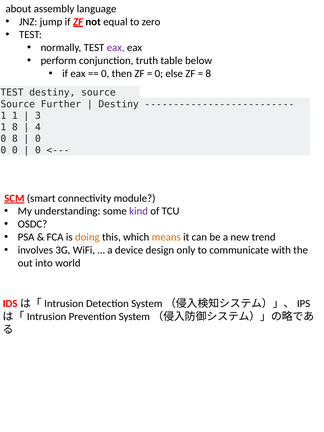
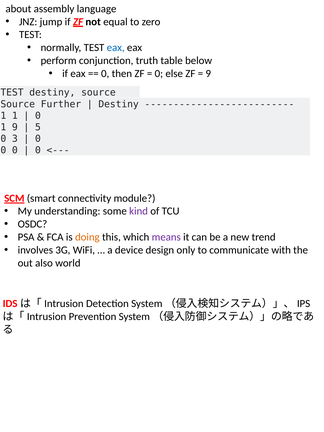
eax at (116, 48) colour: purple -> blue
8 at (208, 74): 8 -> 9
3 at (38, 116): 3 -> 0
1 8: 8 -> 9
4: 4 -> 5
0 8: 8 -> 3
means colour: orange -> purple
into: into -> also
